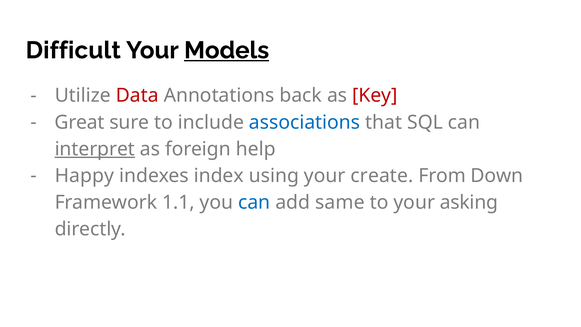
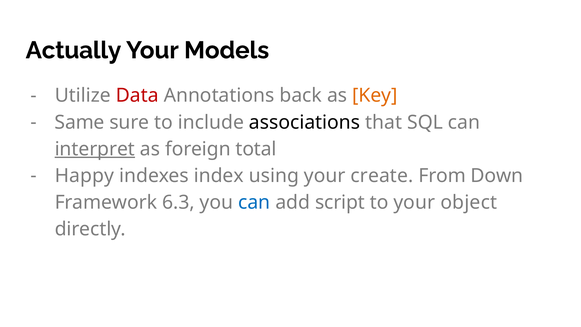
Difficult: Difficult -> Actually
Models underline: present -> none
Key colour: red -> orange
Great: Great -> Same
associations colour: blue -> black
help: help -> total
1.1: 1.1 -> 6.3
same: same -> script
asking: asking -> object
